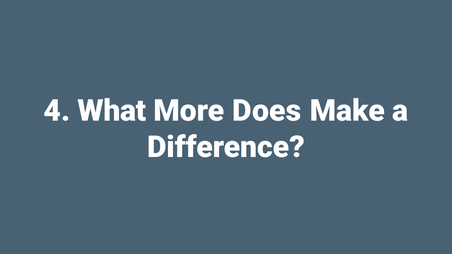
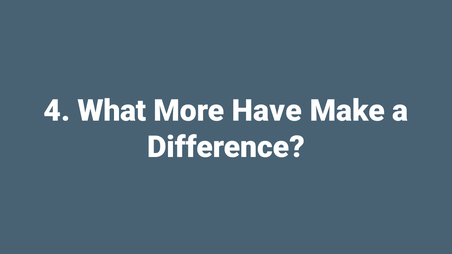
Does: Does -> Have
